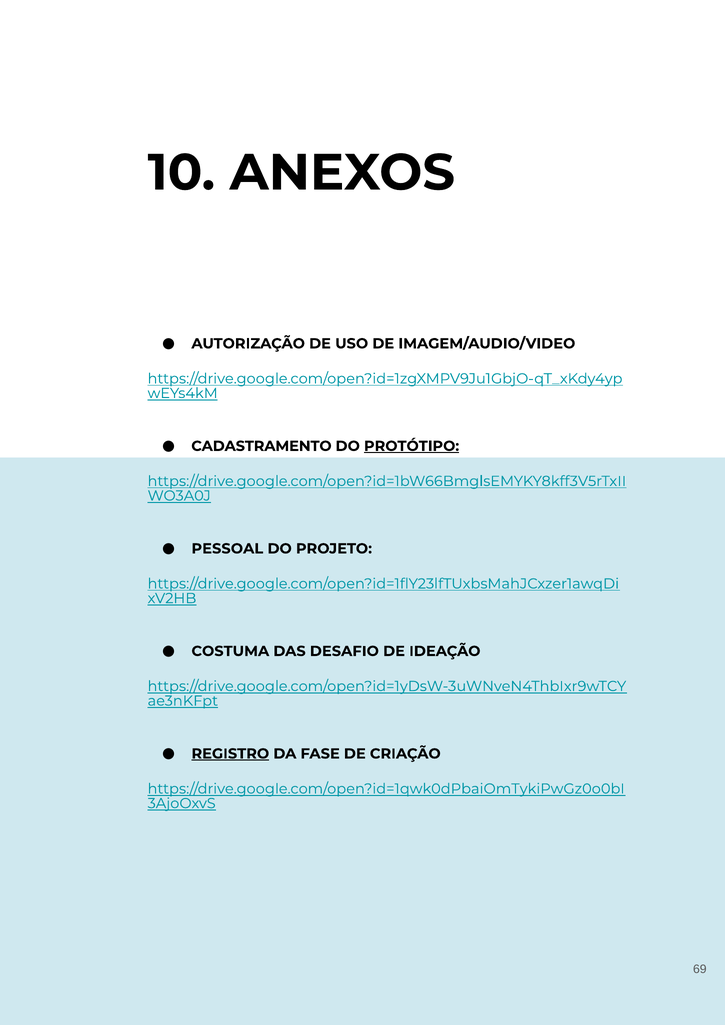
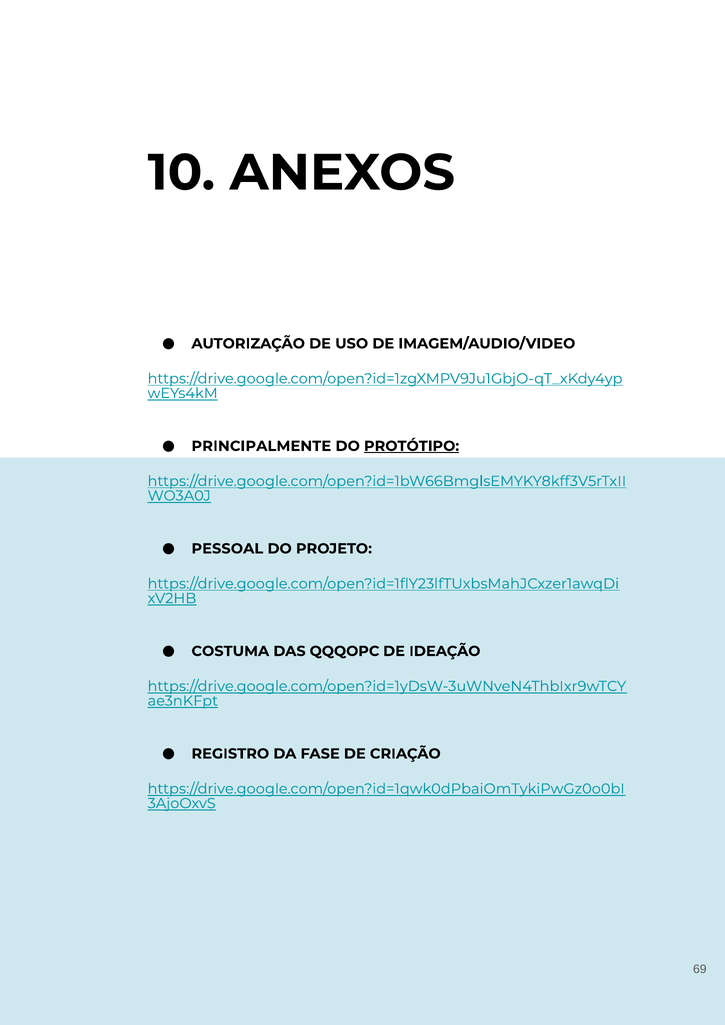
CADASTRAMENTO: CADASTRAMENTO -> PRINCIPALMENTE
DESAFIO: DESAFIO -> QQQOPC
REGISTRO underline: present -> none
